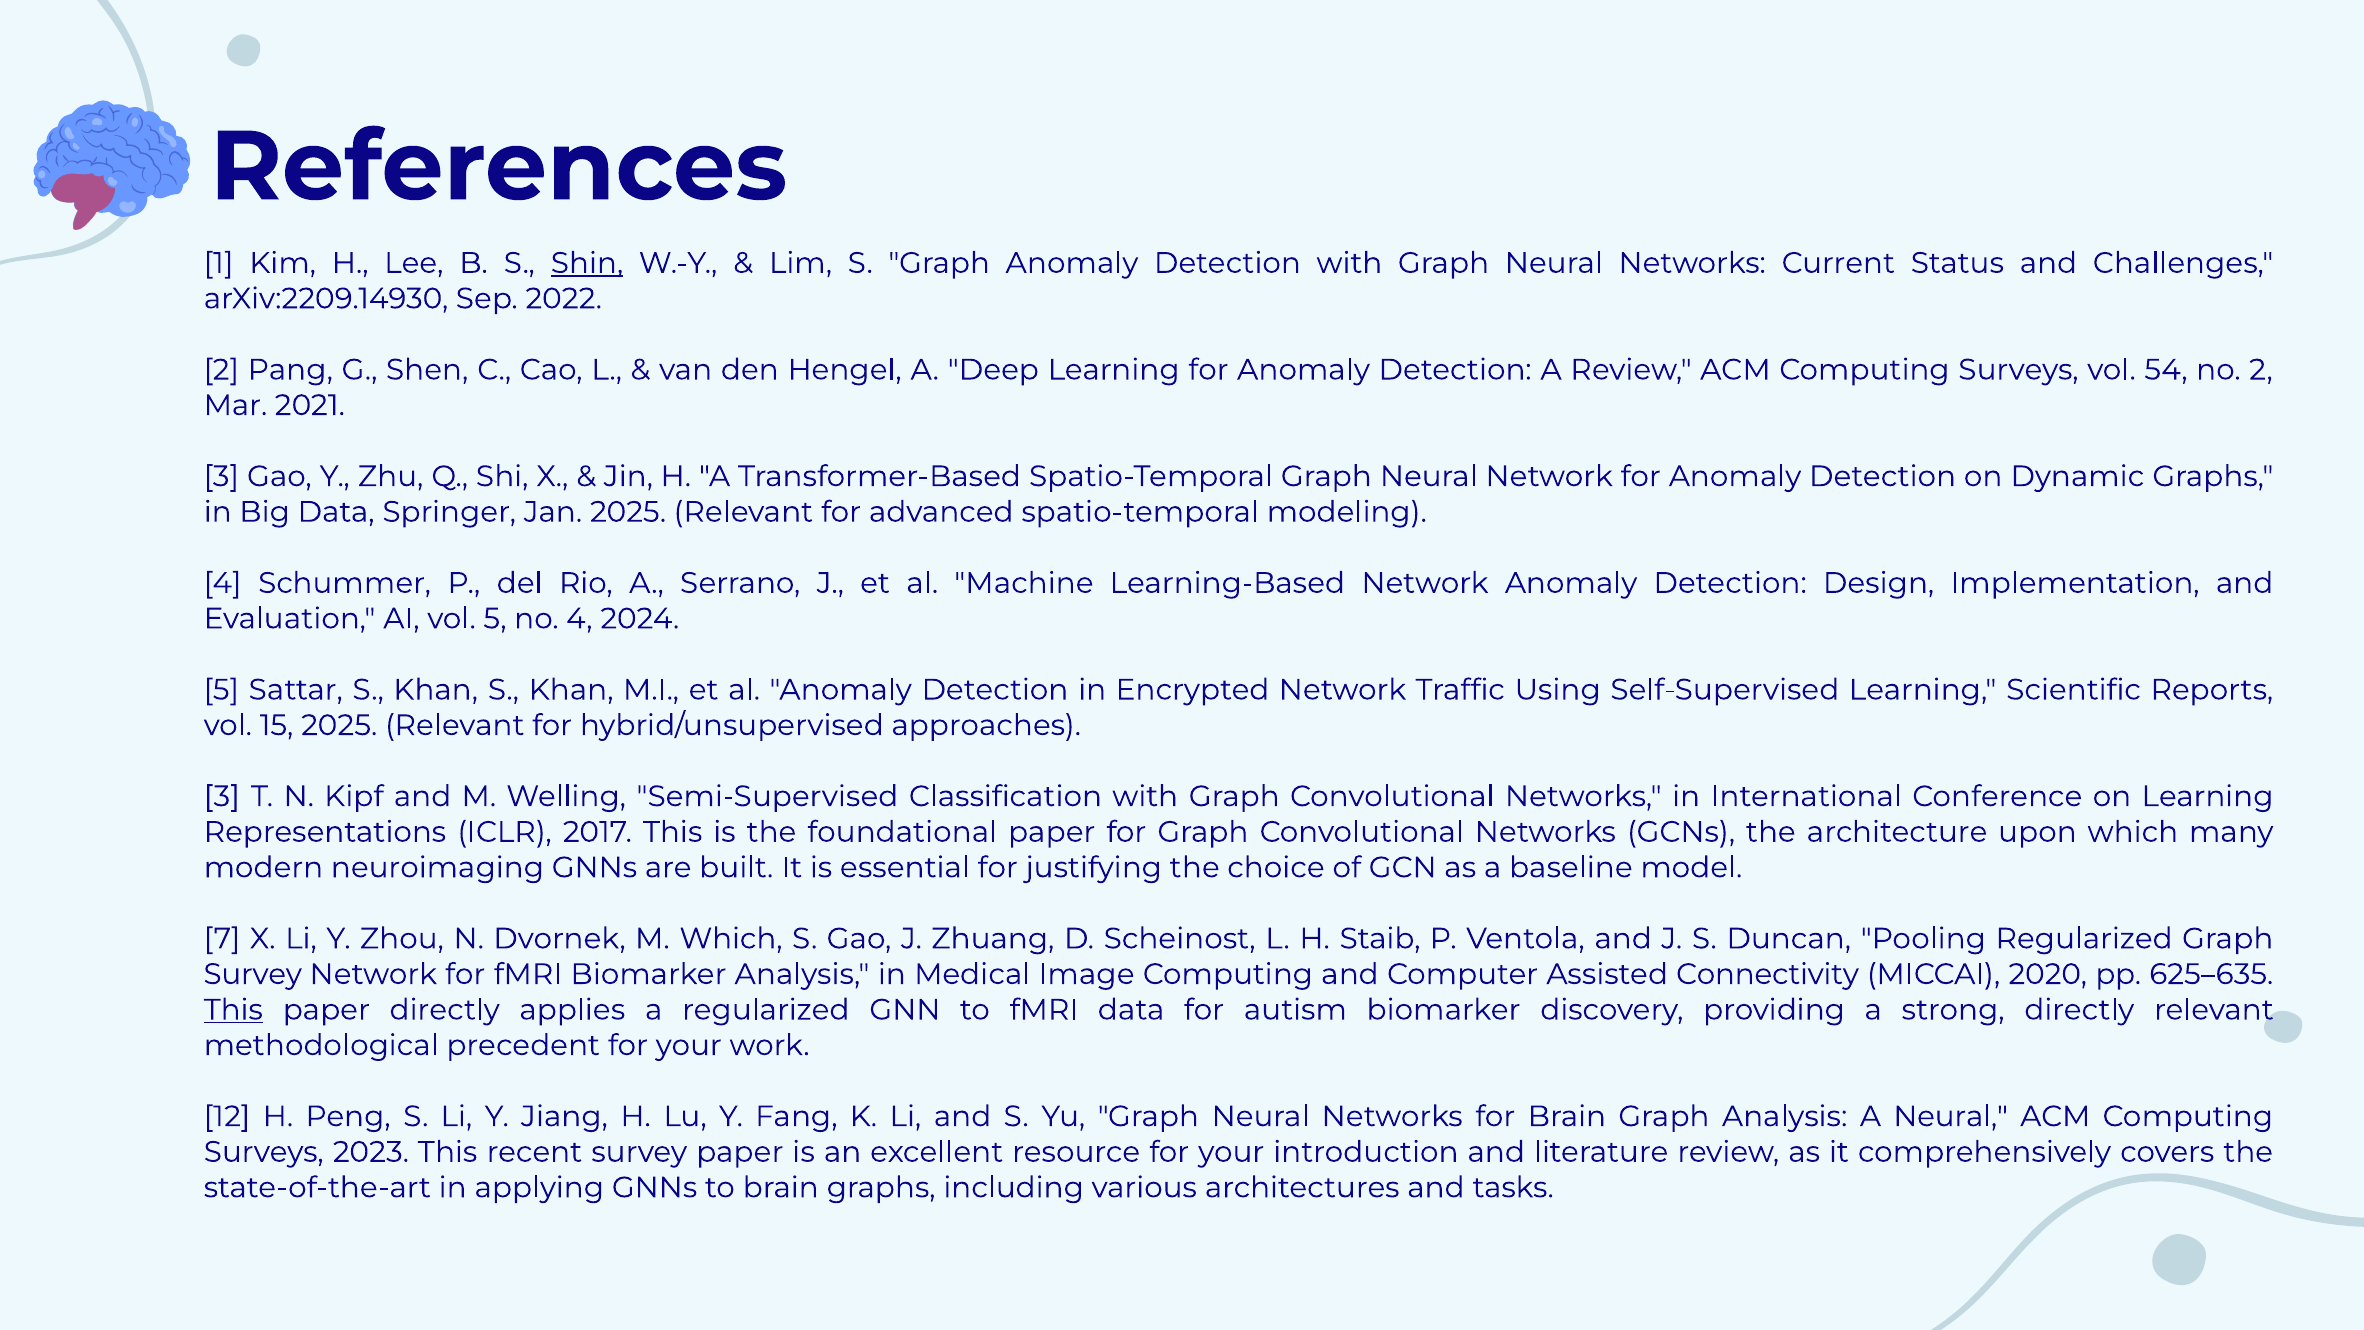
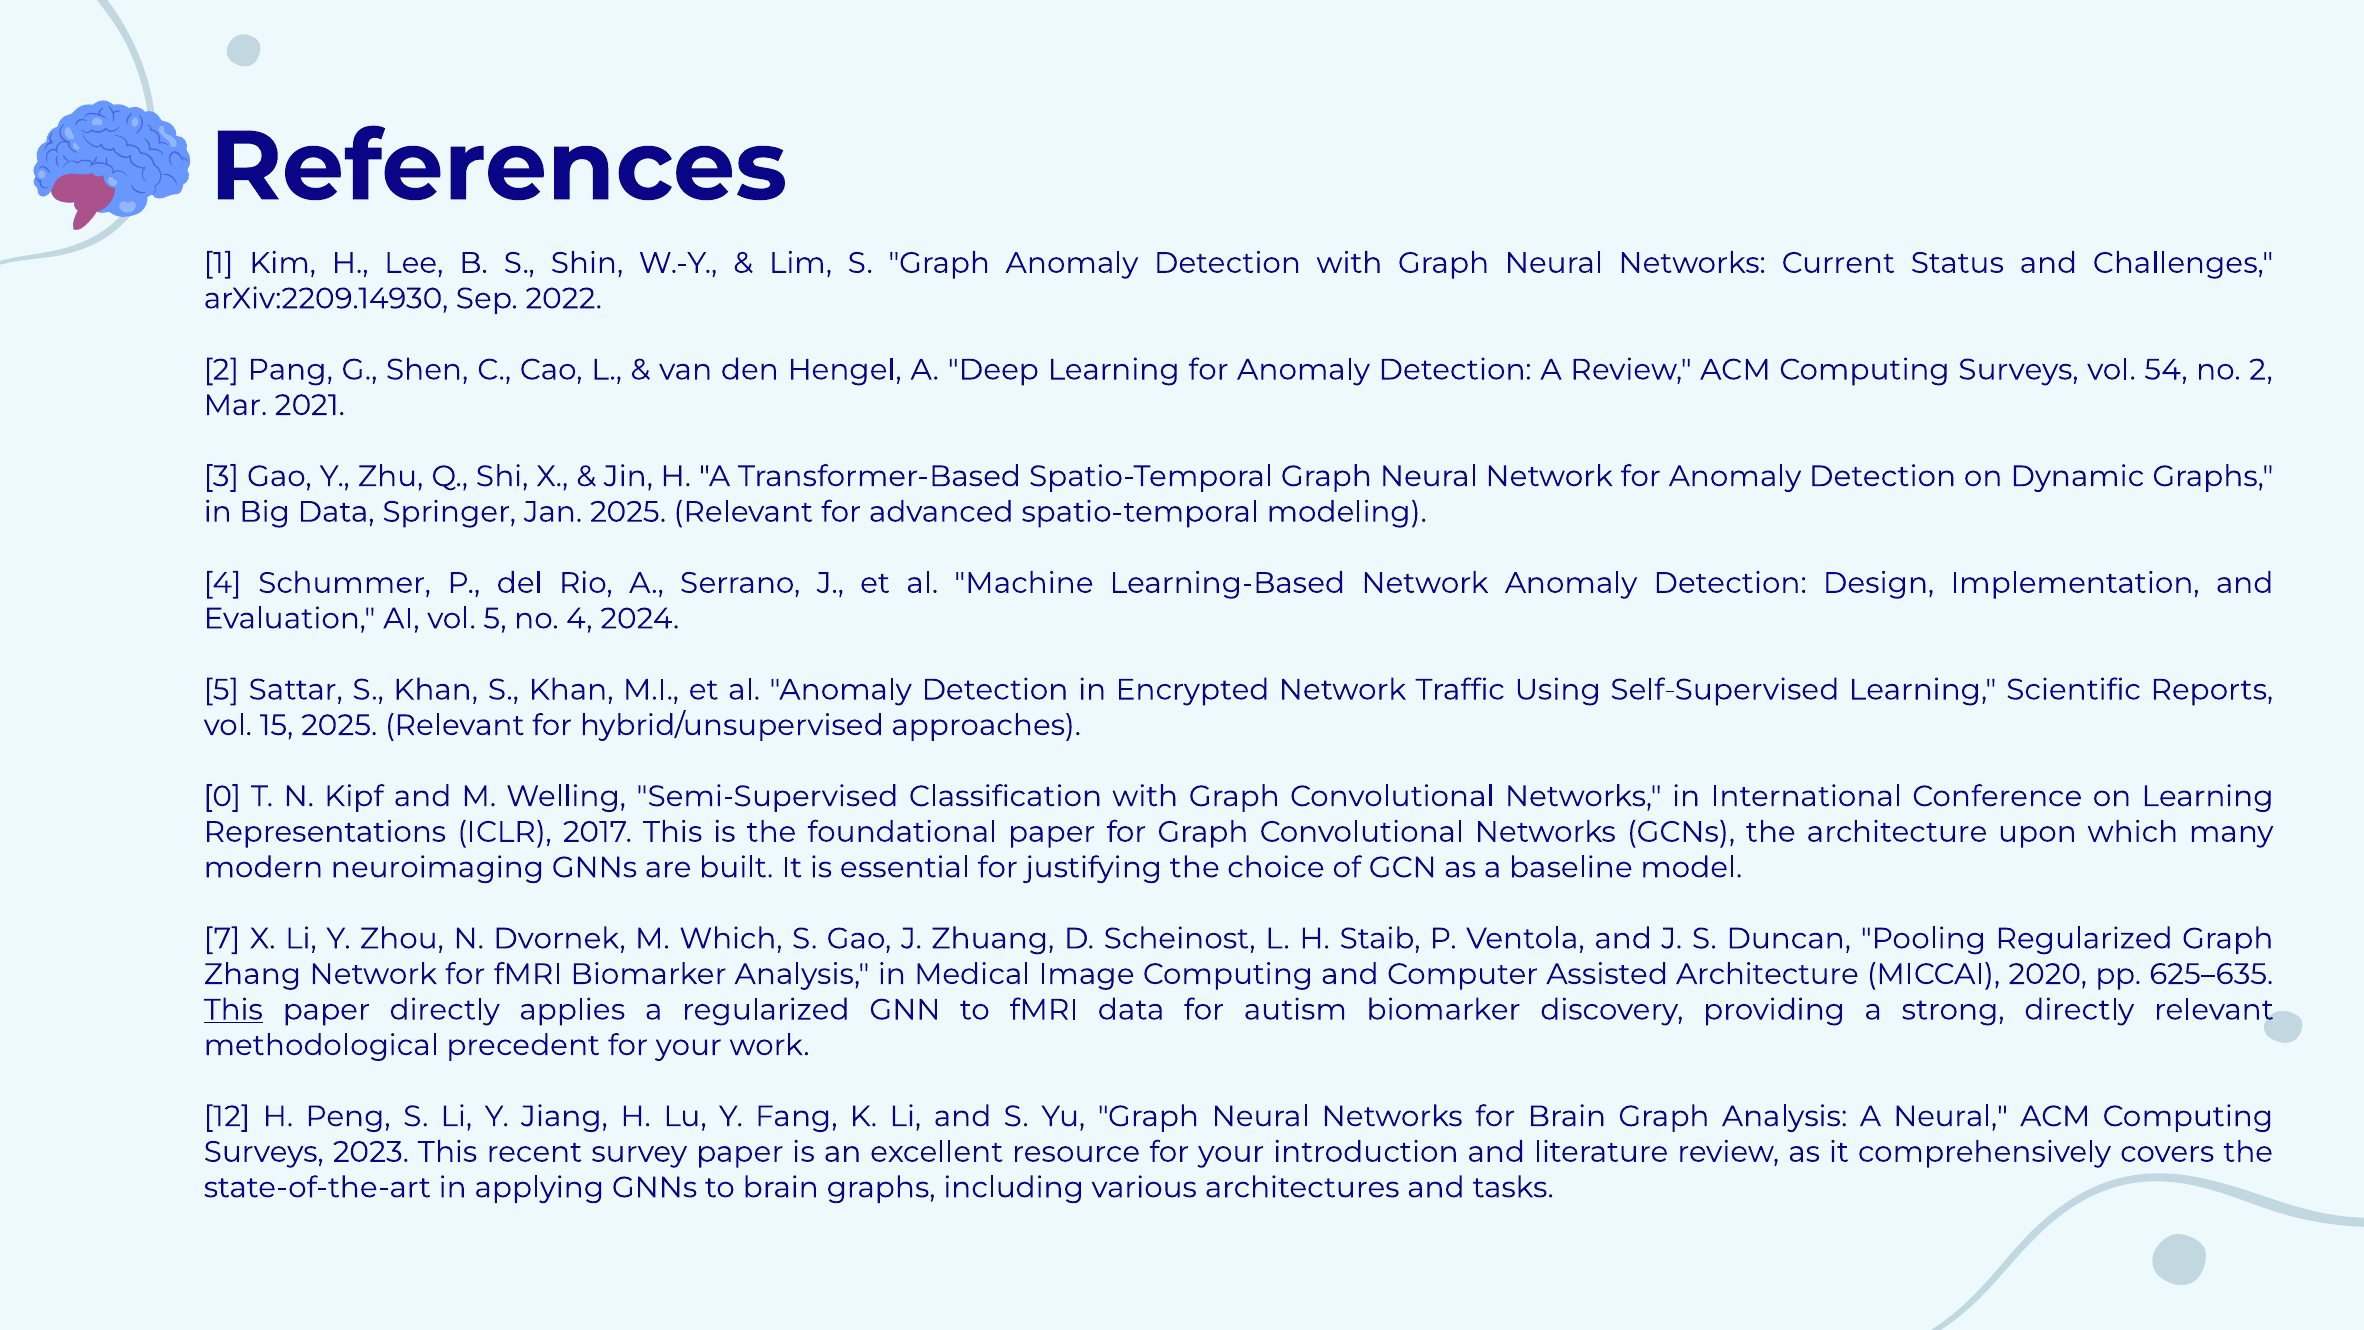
Shin underline: present -> none
3 at (222, 796): 3 -> 0
Survey at (253, 974): Survey -> Zhang
Assisted Connectivity: Connectivity -> Architecture
